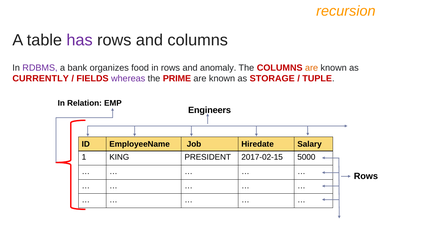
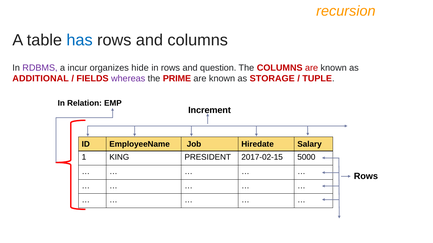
has colour: purple -> blue
bank: bank -> incur
food: food -> hide
anomaly: anomaly -> question
are at (312, 68) colour: orange -> red
CURRENTLY: CURRENTLY -> ADDITIONAL
Engineers: Engineers -> Increment
